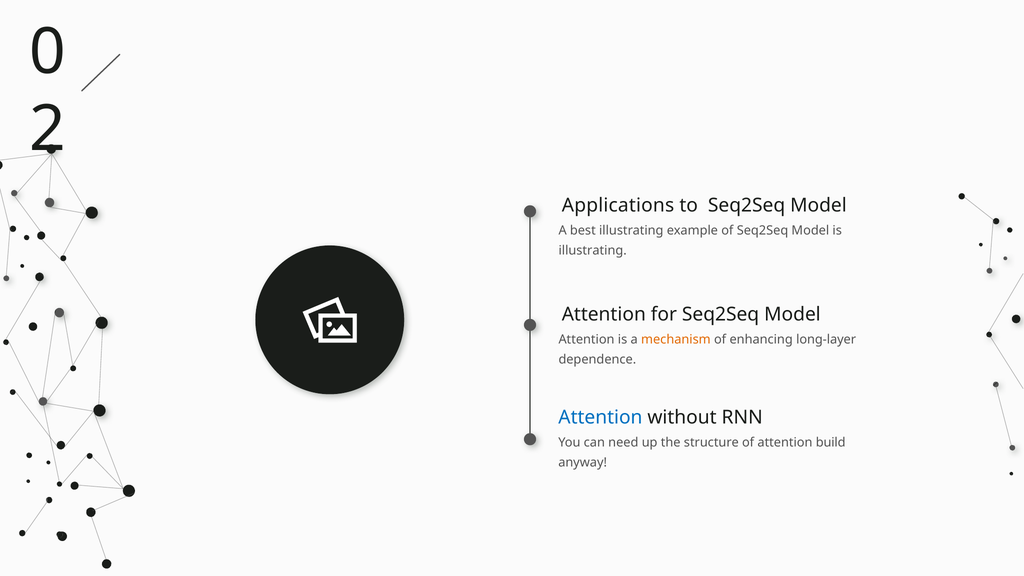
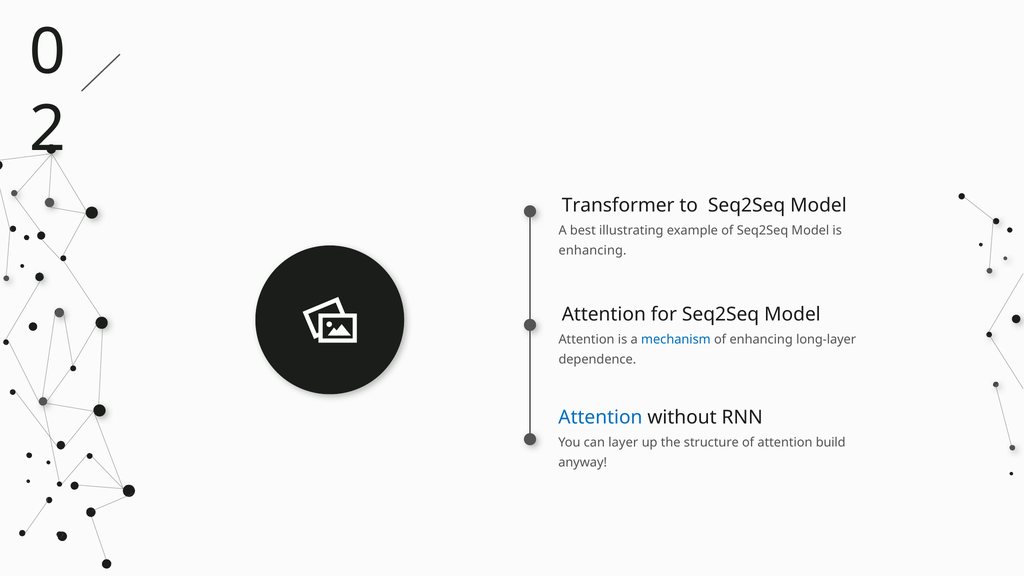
Applications: Applications -> Transformer
illustrating at (593, 251): illustrating -> enhancing
mechanism colour: orange -> blue
need: need -> layer
